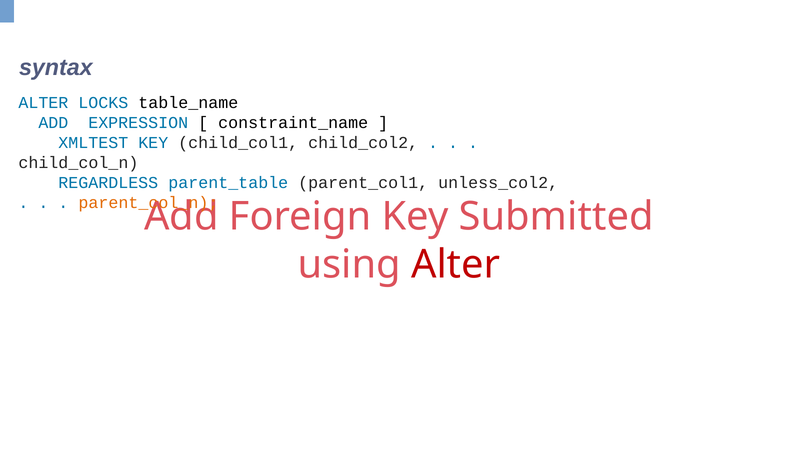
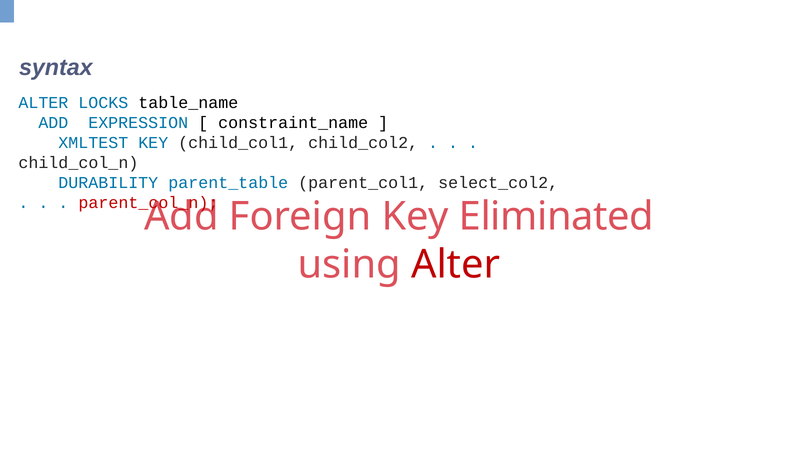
REGARDLESS: REGARDLESS -> DURABILITY
unless_col2: unless_col2 -> select_col2
parent_col_n colour: orange -> red
Submitted: Submitted -> Eliminated
